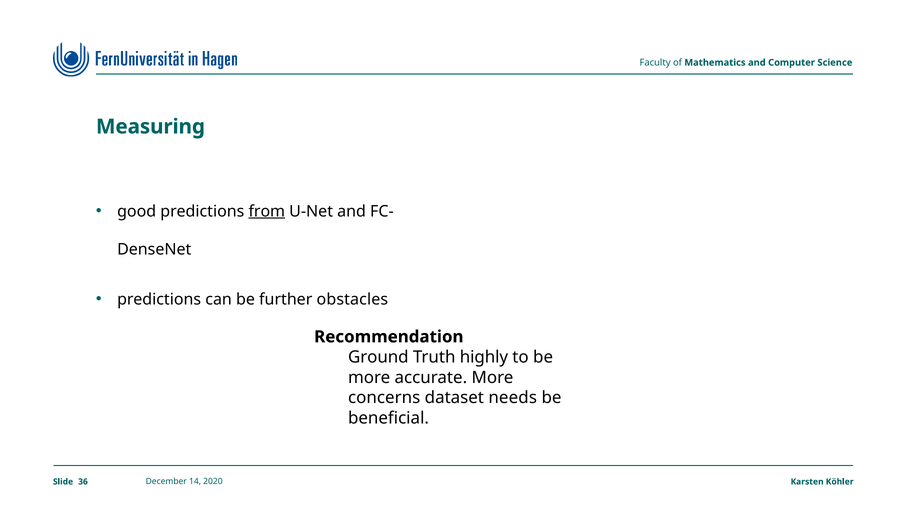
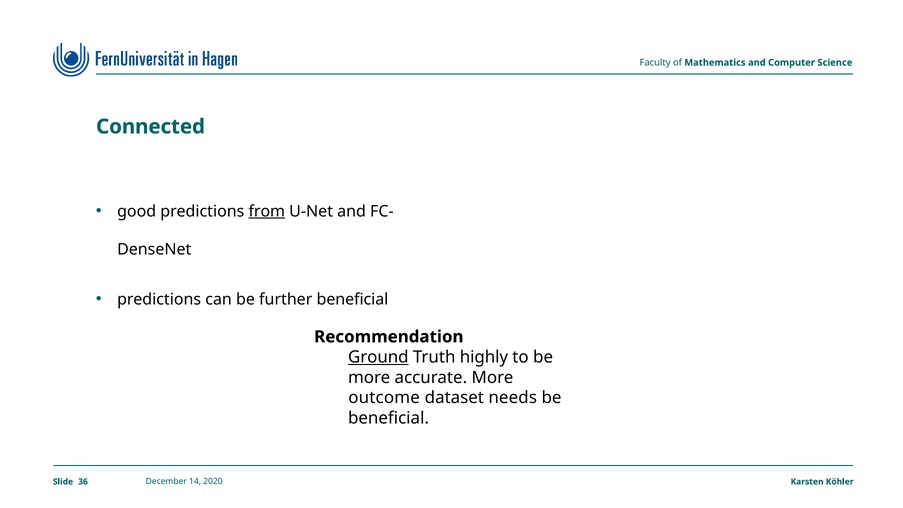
Measuring: Measuring -> Connected
further obstacles: obstacles -> beneficial
Ground underline: none -> present
concerns: concerns -> outcome
